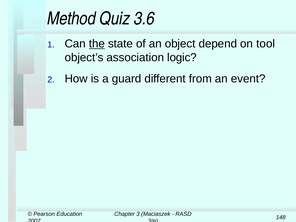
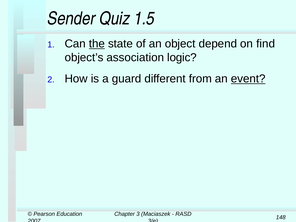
Method: Method -> Sender
3.6: 3.6 -> 1.5
tool: tool -> find
event underline: none -> present
